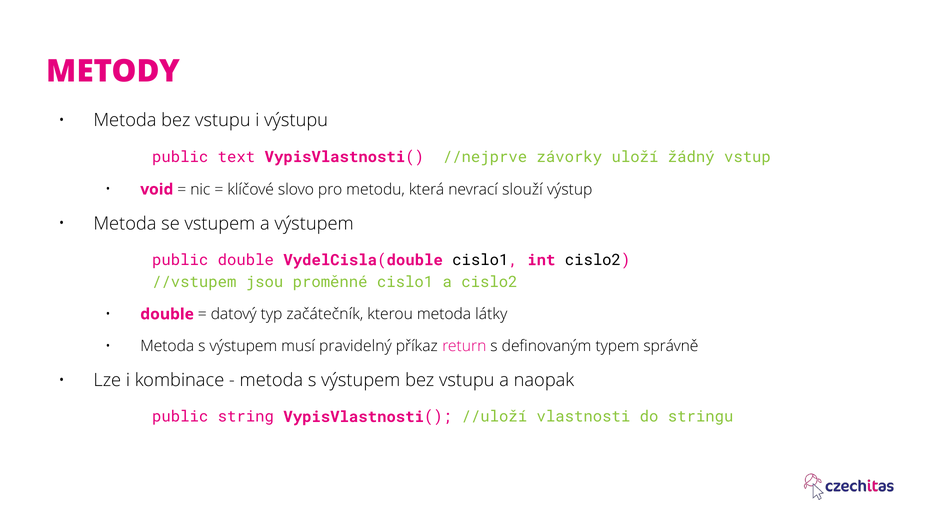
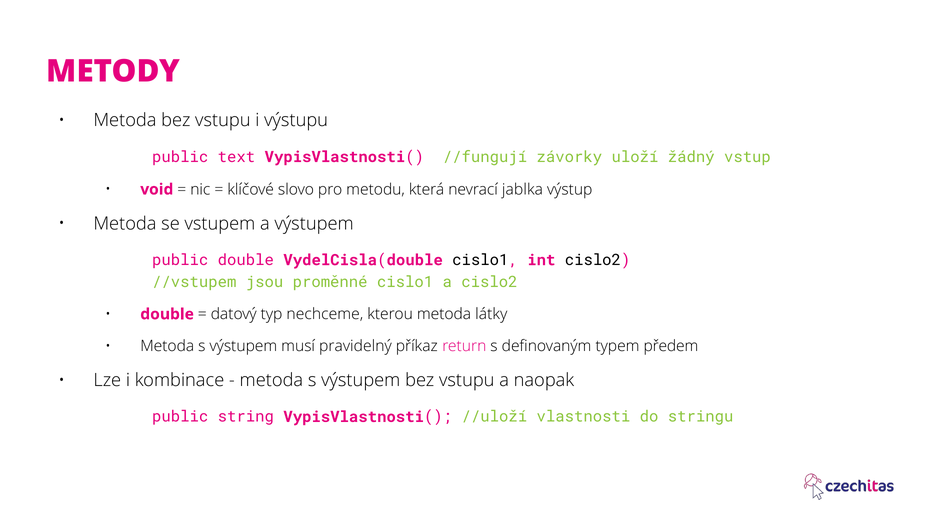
//nejprve: //nejprve -> //fungují
slouží: slouží -> jablka
začátečník: začátečník -> nechceme
správně: správně -> předem
